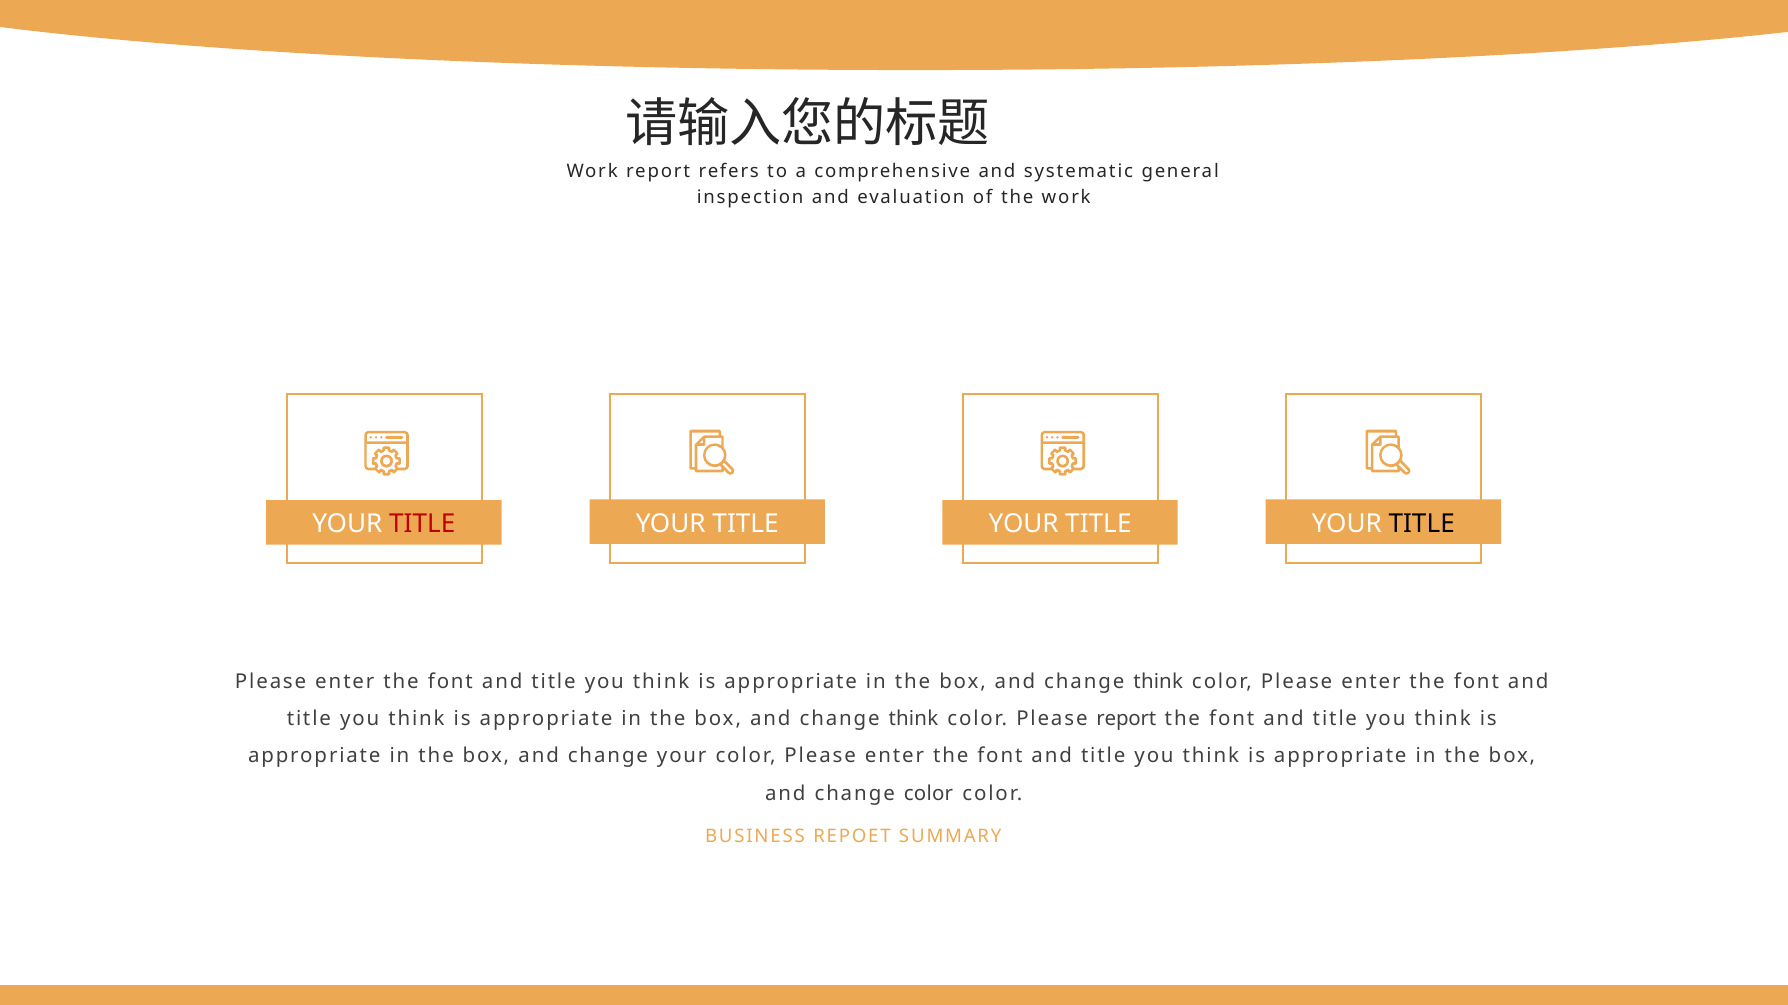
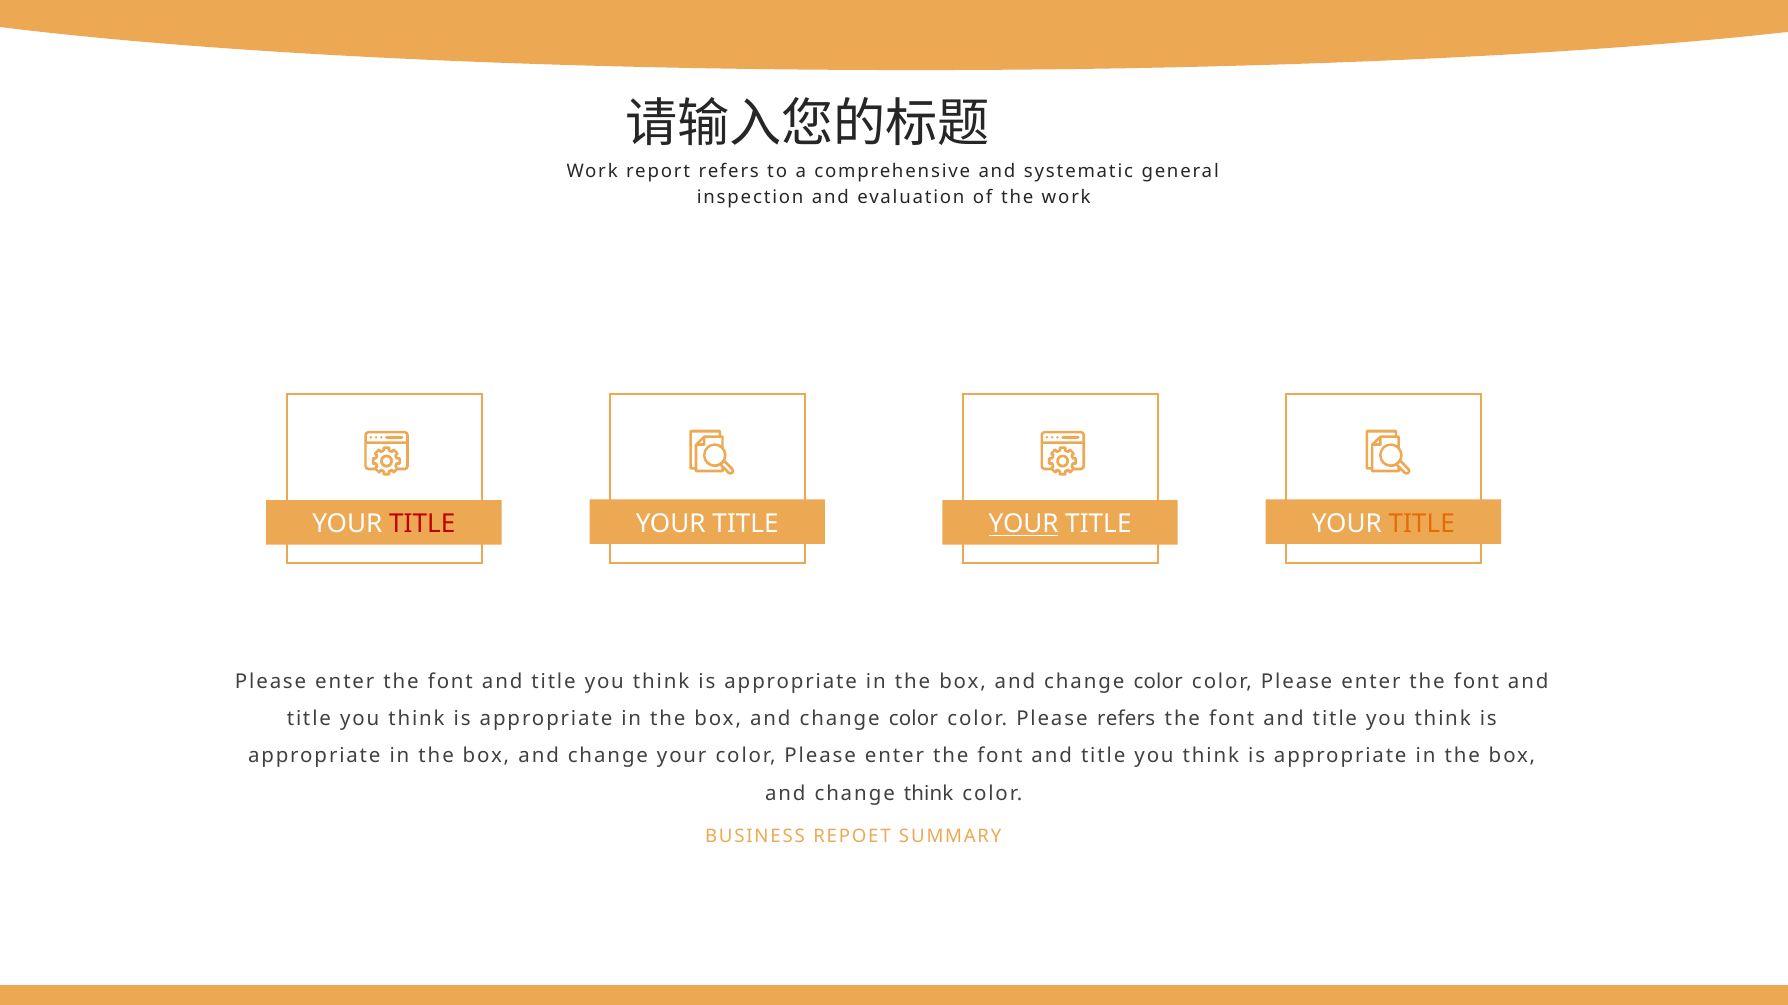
YOUR at (1024, 525) underline: none -> present
TITLE at (1422, 524) colour: black -> orange
think at (1158, 682): think -> color
think at (913, 719): think -> color
Please report: report -> refers
change color: color -> think
